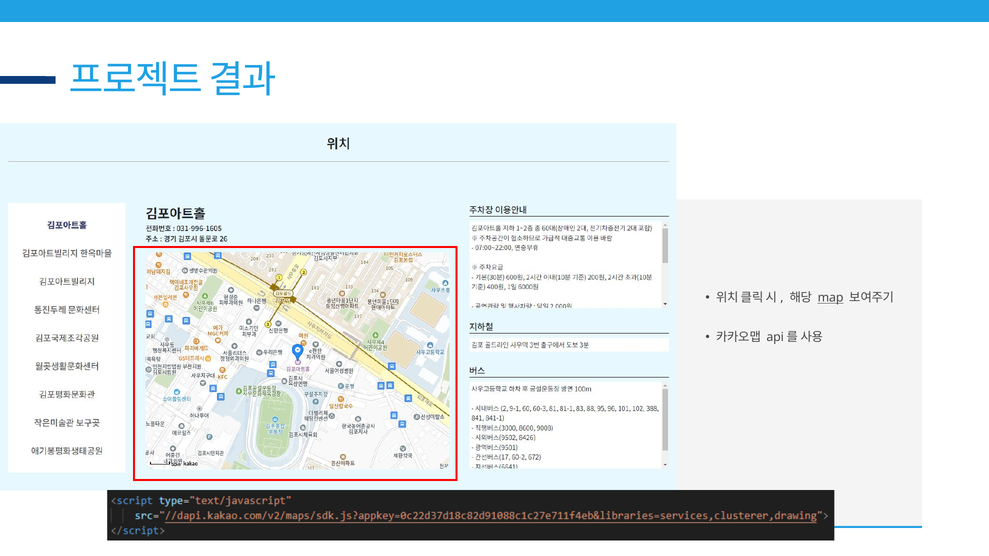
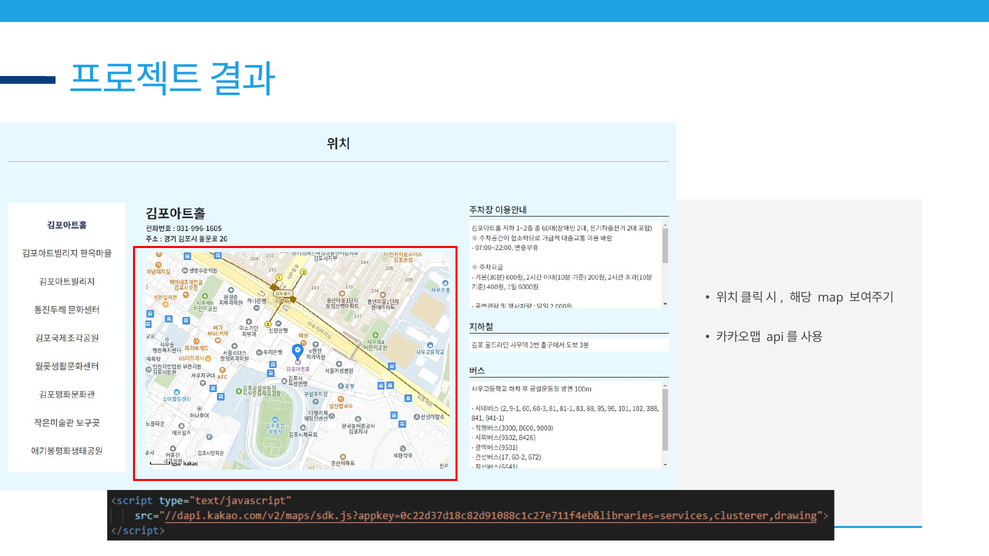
map underline: present -> none
